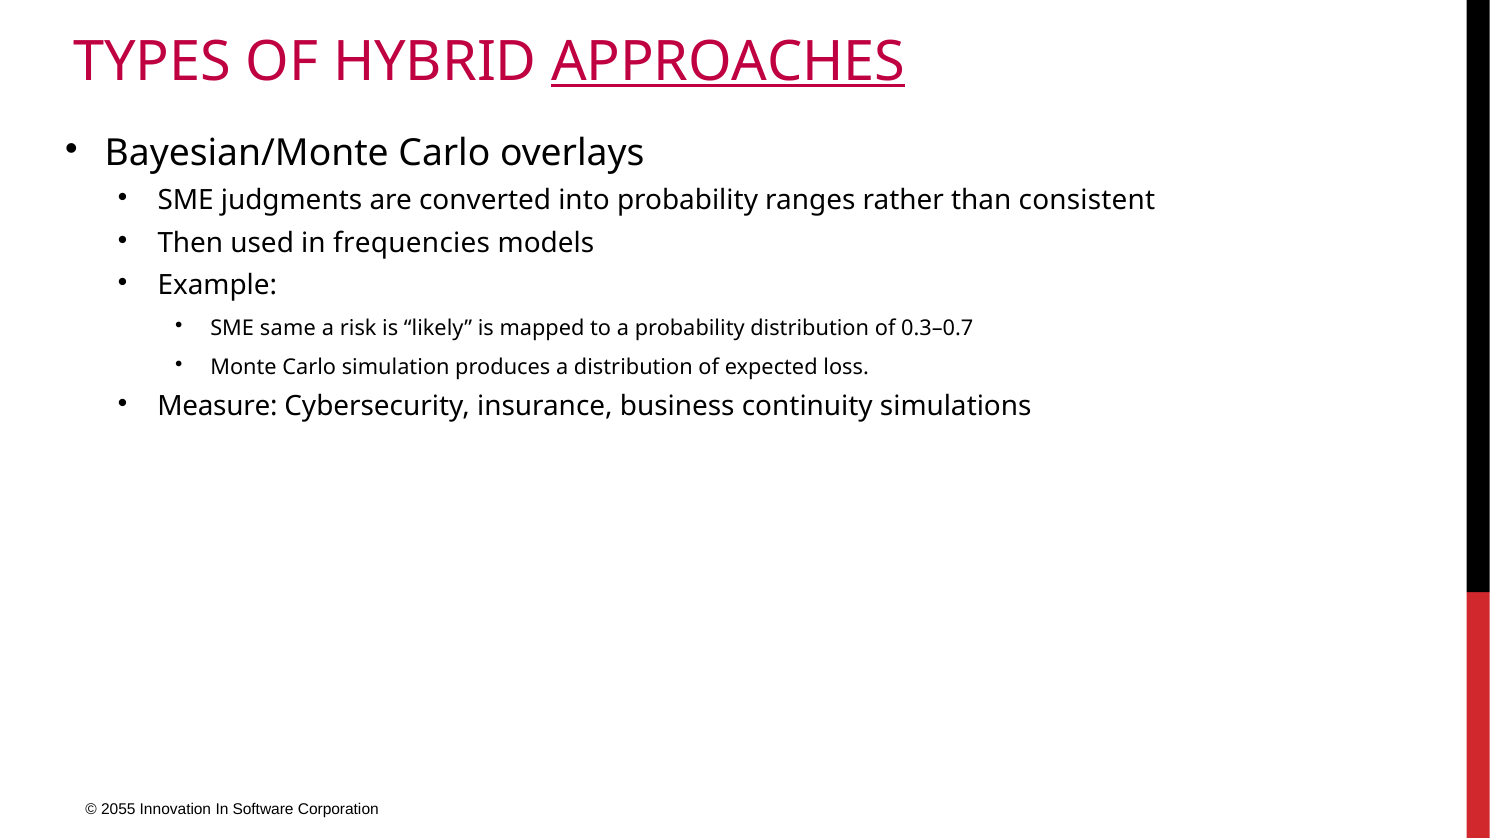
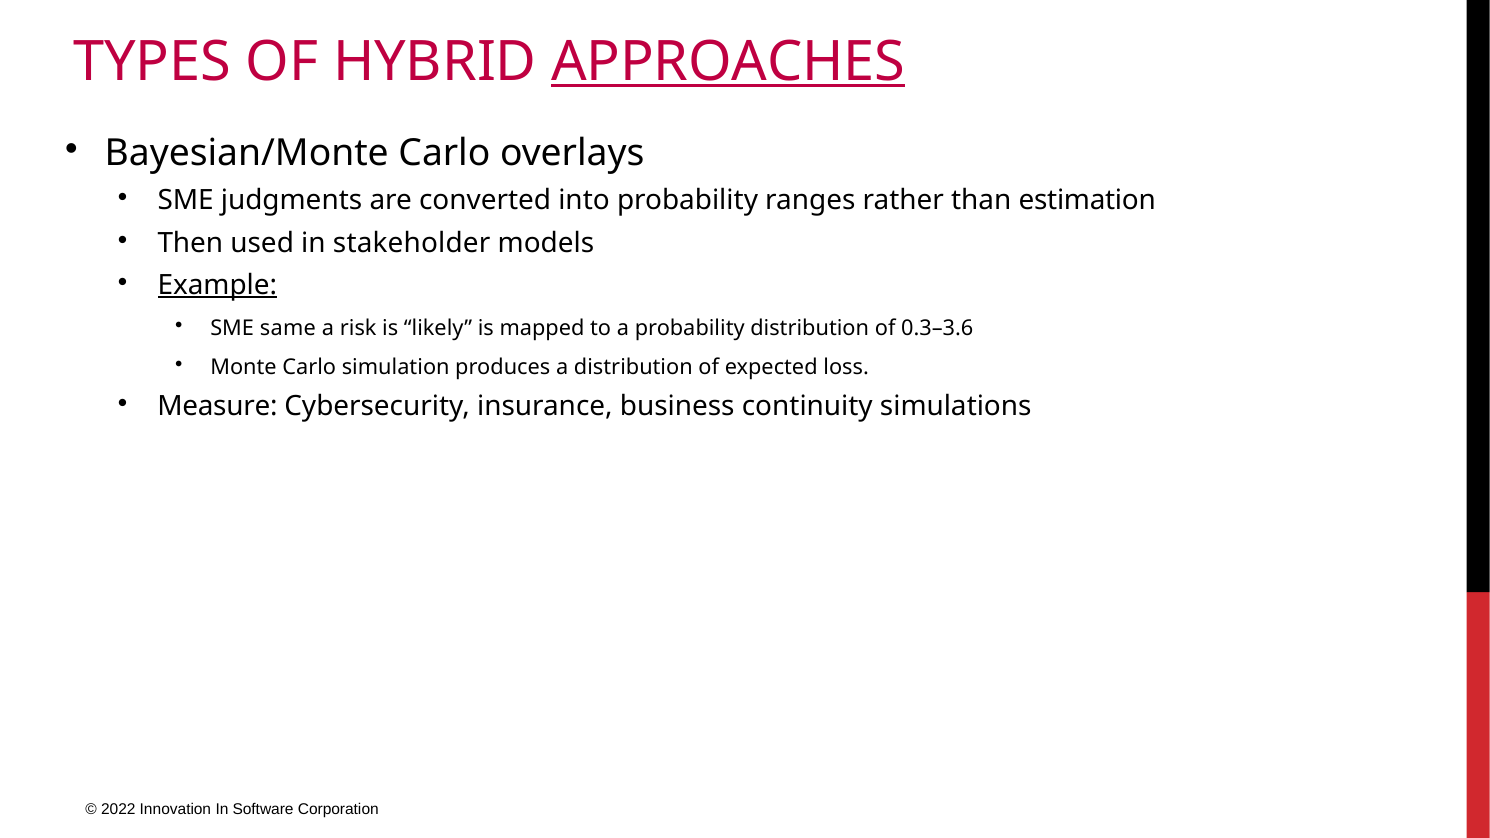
consistent: consistent -> estimation
frequencies: frequencies -> stakeholder
Example underline: none -> present
0.3–0.7: 0.3–0.7 -> 0.3–3.6
2055: 2055 -> 2022
